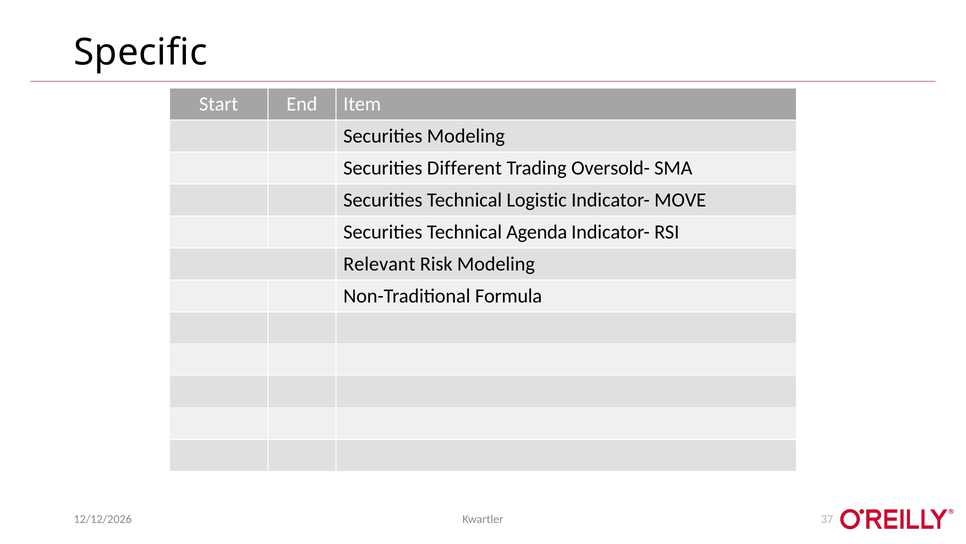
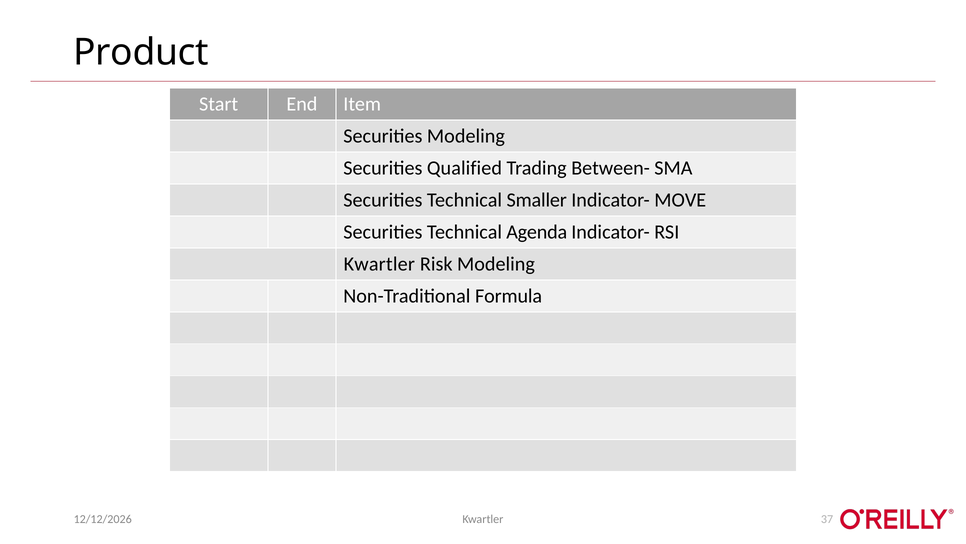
Specific: Specific -> Product
Different: Different -> Qualified
Oversold-: Oversold- -> Between-
Logistic: Logistic -> Smaller
Relevant at (379, 264): Relevant -> Kwartler
